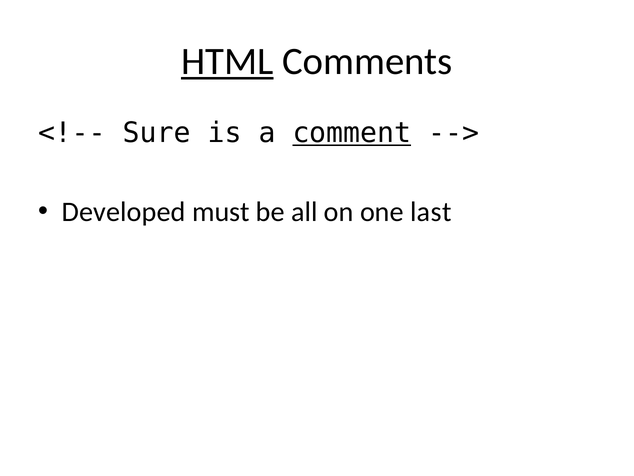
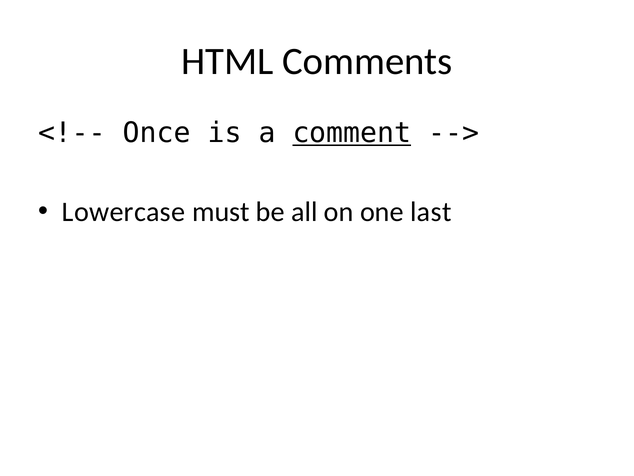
HTML underline: present -> none
Sure: Sure -> Once
Developed: Developed -> Lowercase
